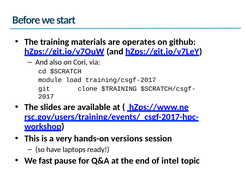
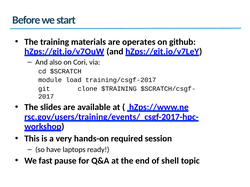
versions: versions -> required
intel: intel -> shell
